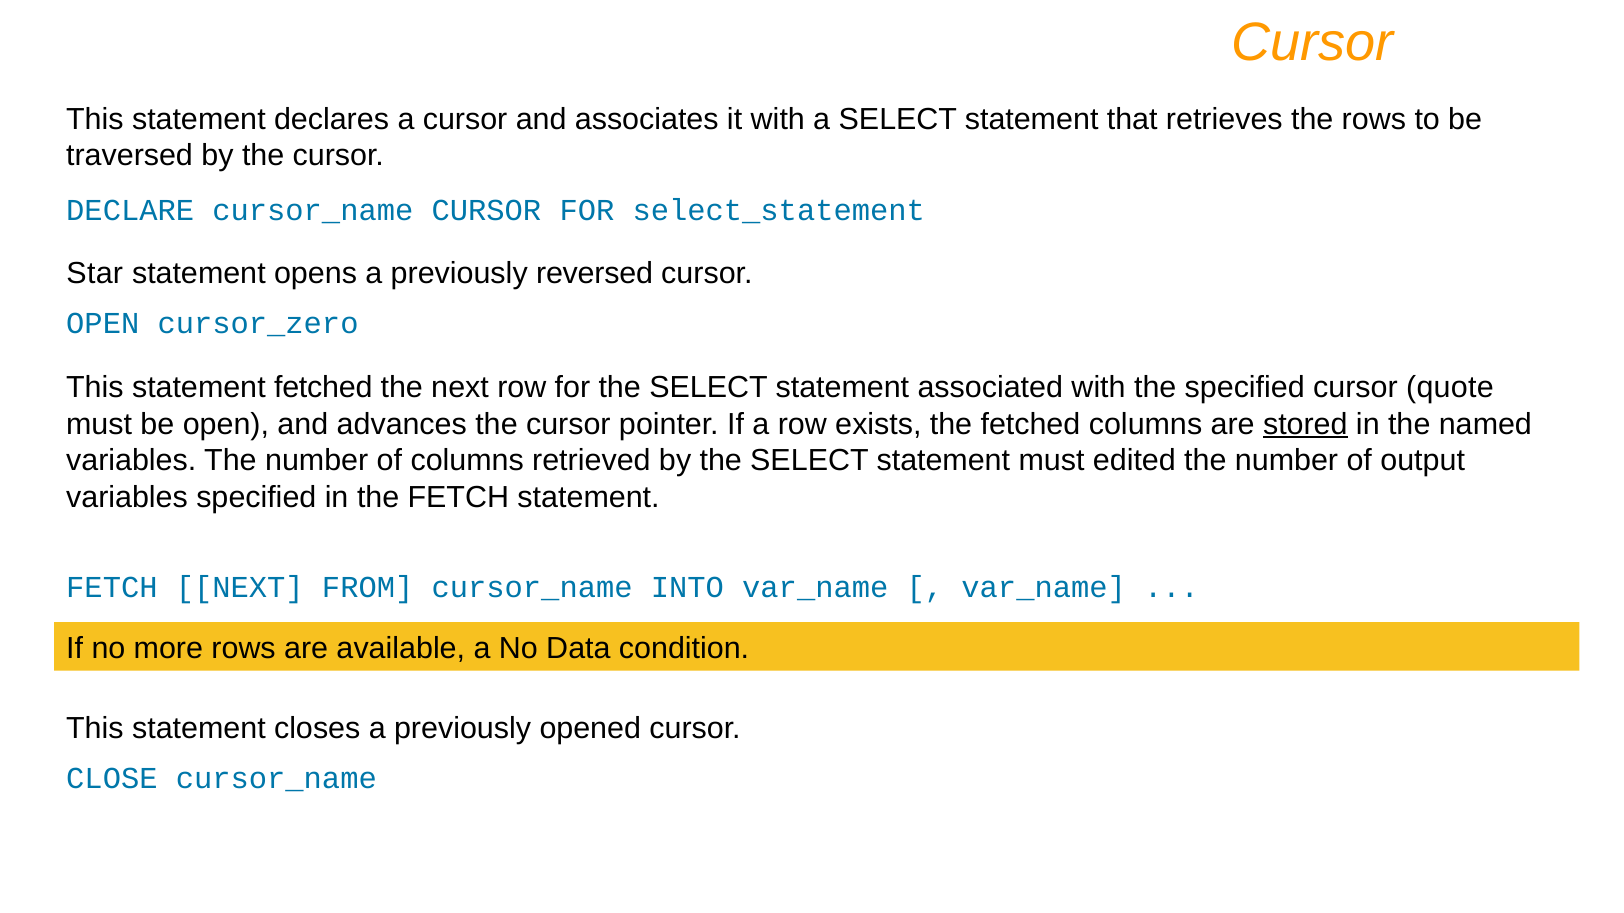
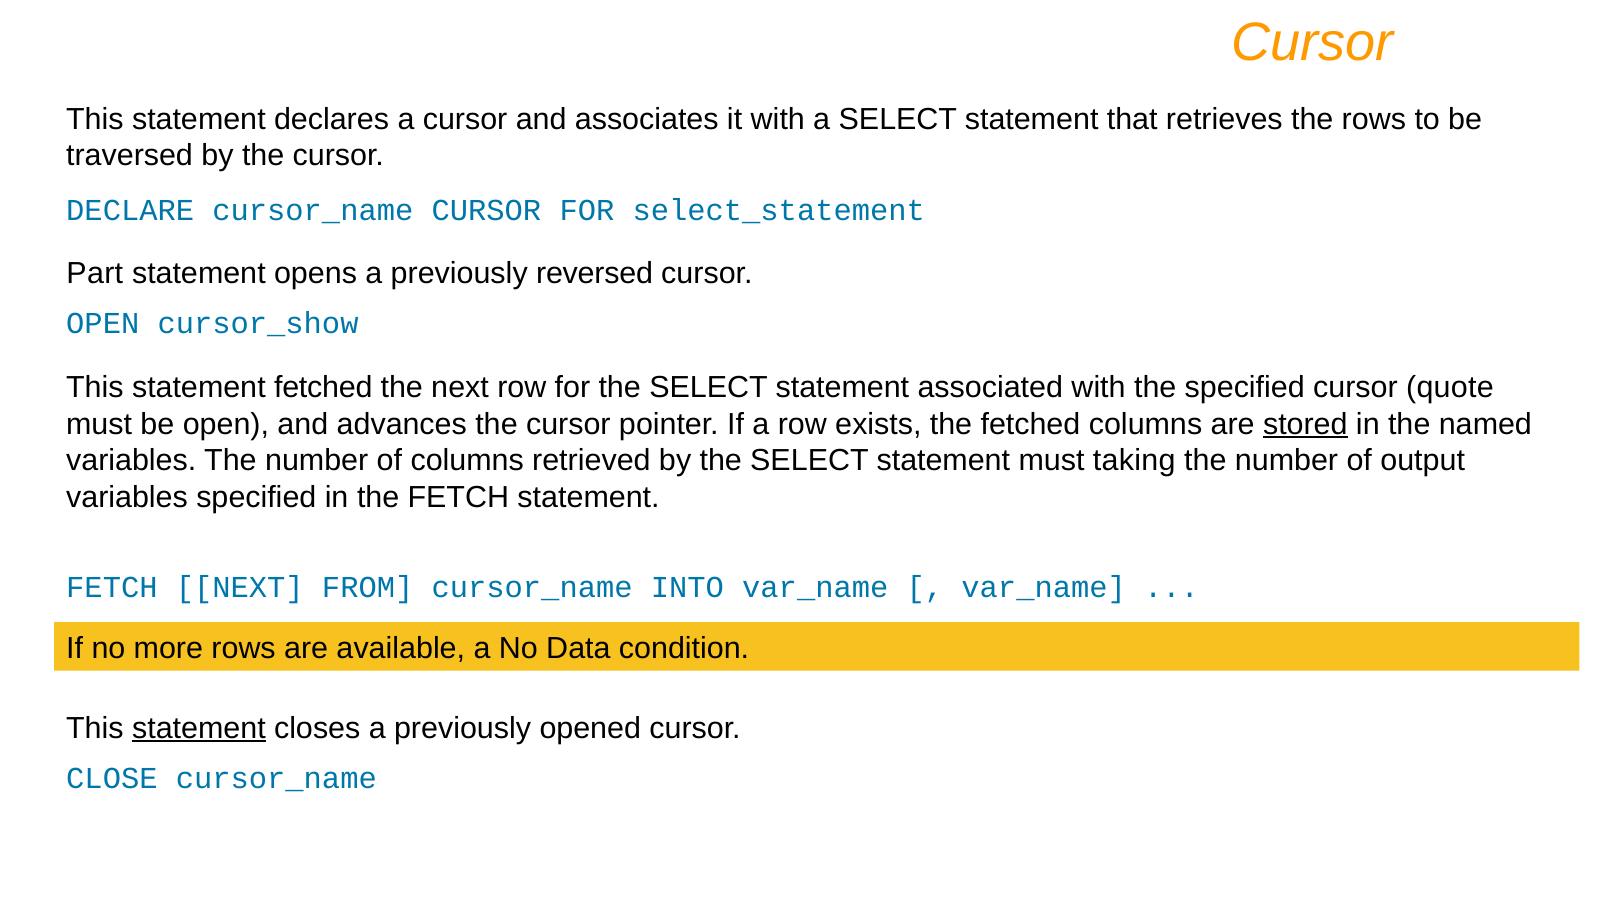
Star: Star -> Part
cursor_zero: cursor_zero -> cursor_show
edited: edited -> taking
statement at (199, 728) underline: none -> present
